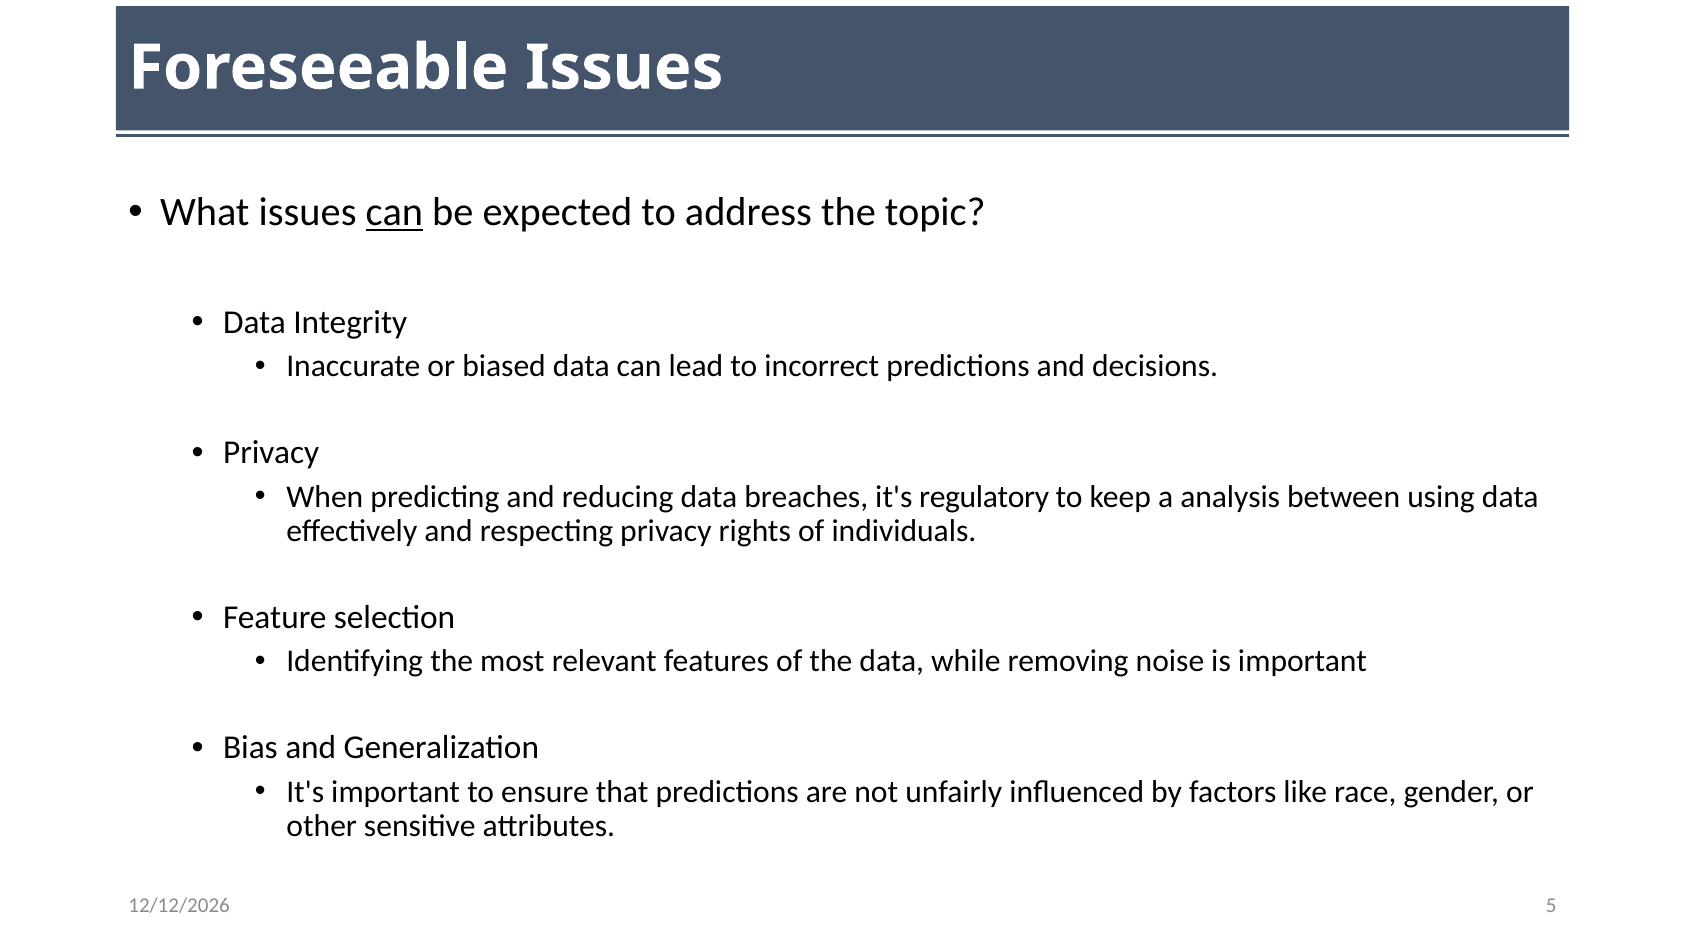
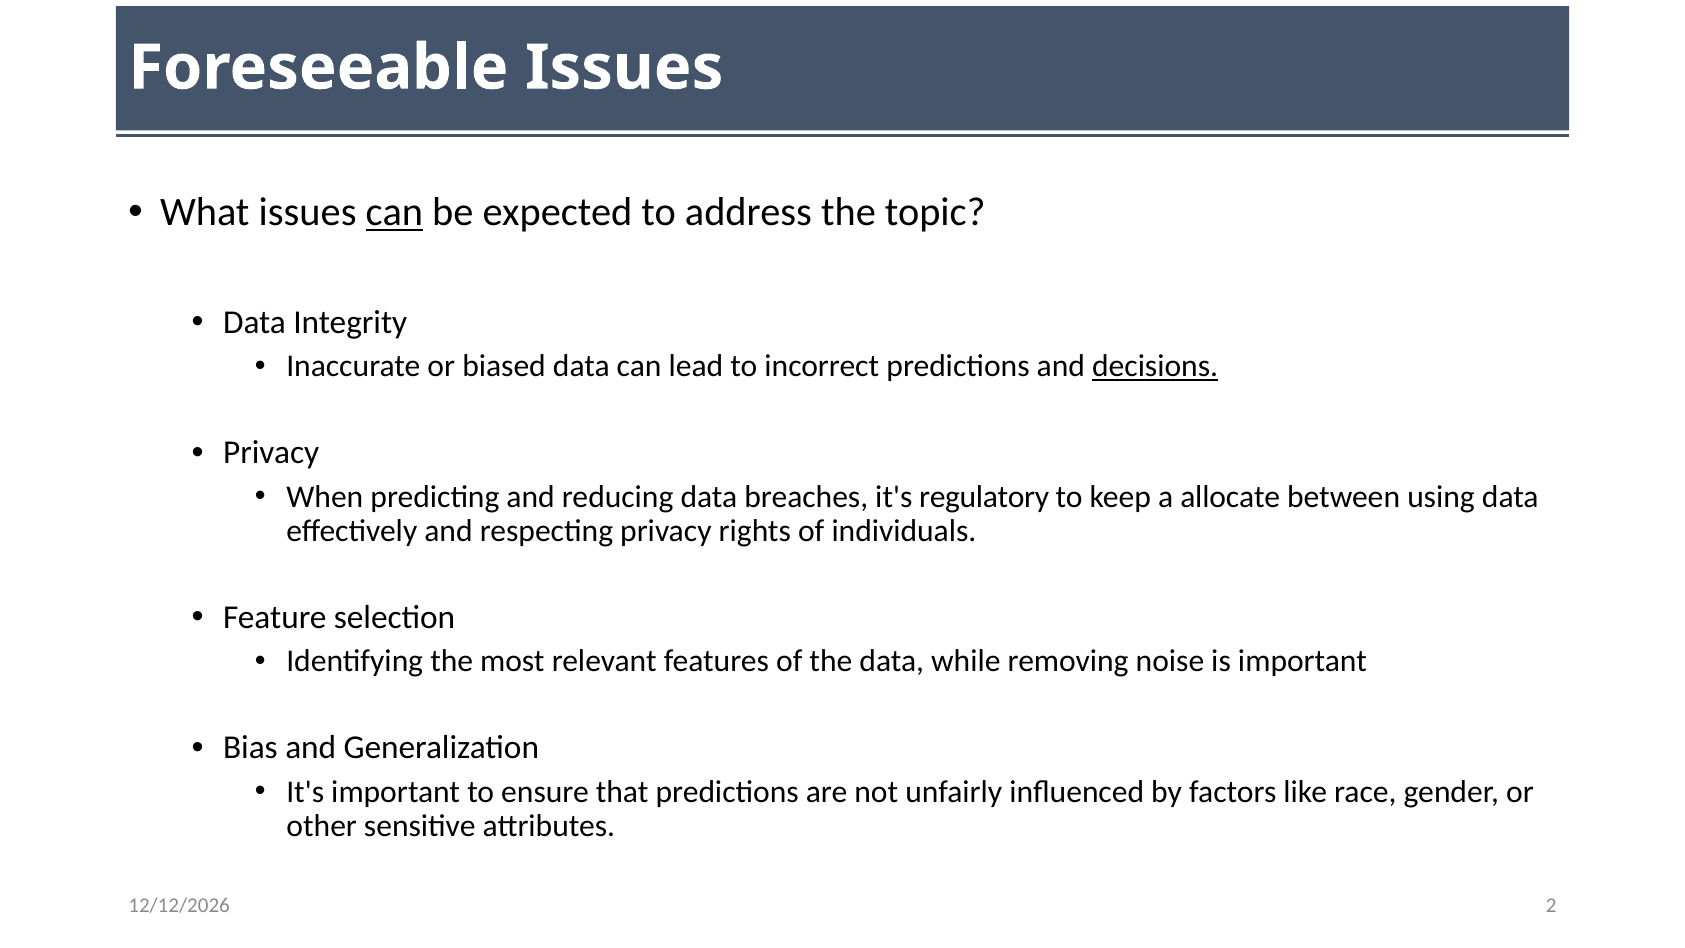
decisions underline: none -> present
analysis: analysis -> allocate
5: 5 -> 2
